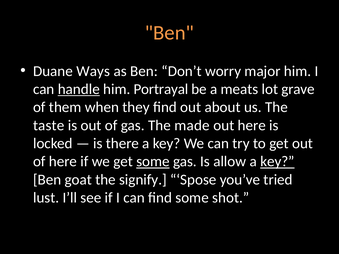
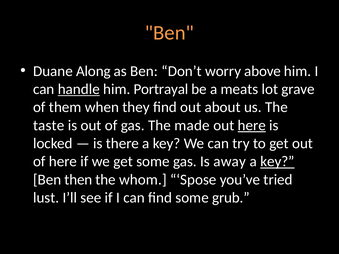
Ways: Ways -> Along
major: major -> above
here at (252, 125) underline: none -> present
some at (153, 162) underline: present -> none
allow: allow -> away
goat: goat -> then
signify: signify -> whom
shot: shot -> grub
